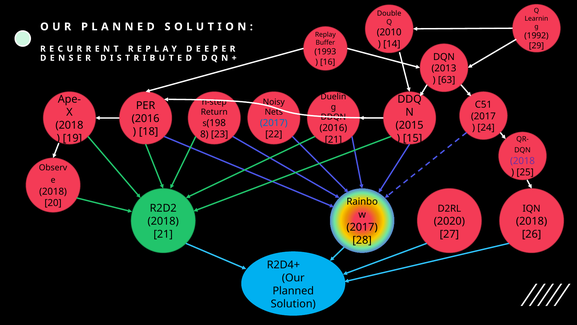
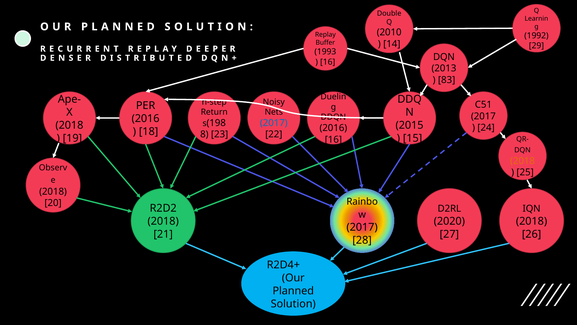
63: 63 -> 83
21 at (333, 139): 21 -> 16
2018 at (523, 161) colour: purple -> orange
